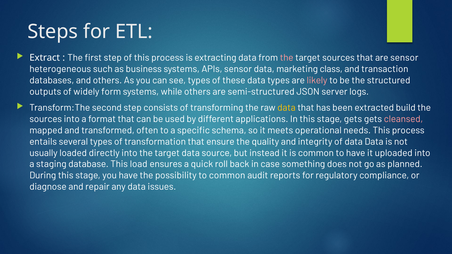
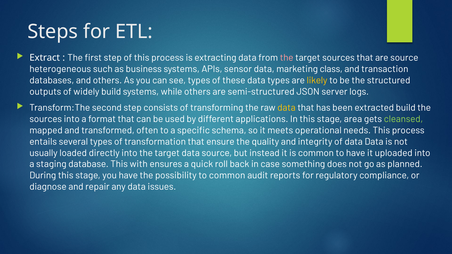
are sensor: sensor -> source
likely colour: pink -> yellow
widely form: form -> build
stage gets: gets -> area
cleansed colour: pink -> light green
load: load -> with
